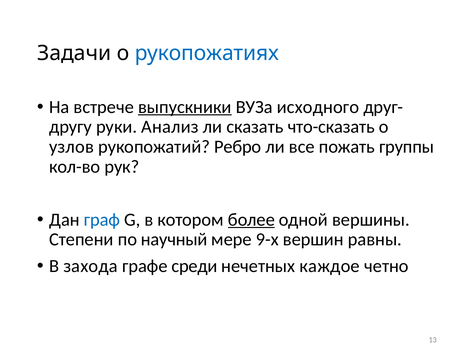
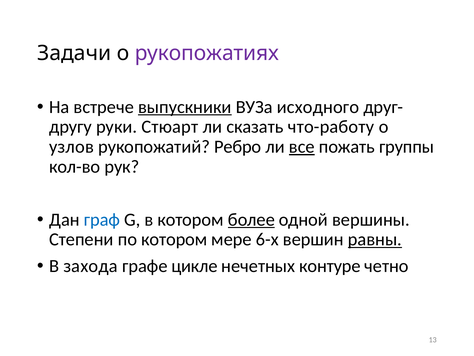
рукопожатиях colour: blue -> purple
Анализ: Анализ -> Стюарт
что-сказать: что-сказать -> что-работу
все underline: none -> present
по научный: научный -> котором
9-х: 9-х -> 6-х
равны underline: none -> present
среди: среди -> цикле
каждое: каждое -> контуре
